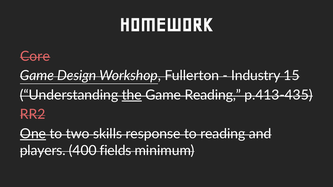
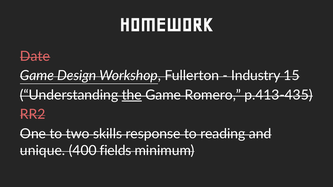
Core: Core -> Date
Game Reading: Reading -> Romero
One underline: present -> none
players: players -> unique
